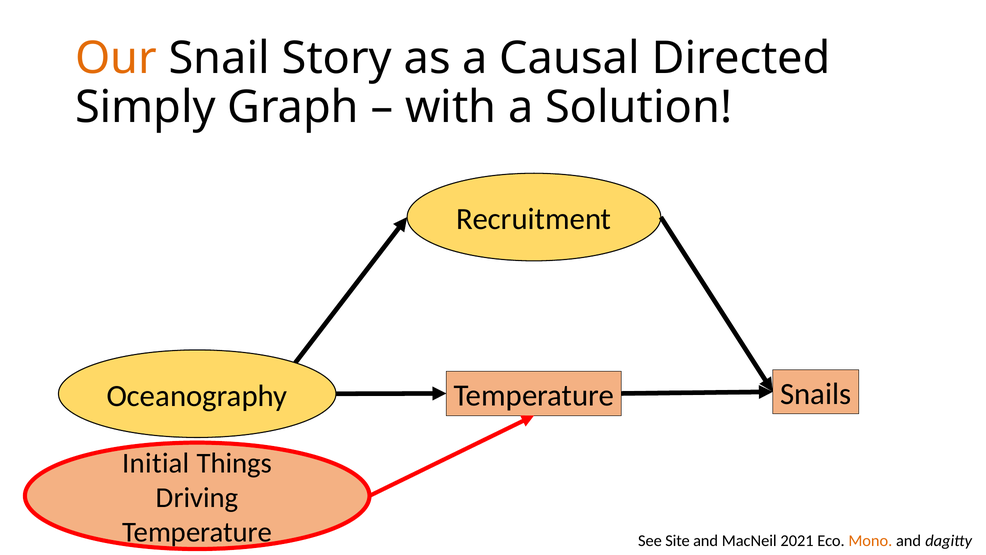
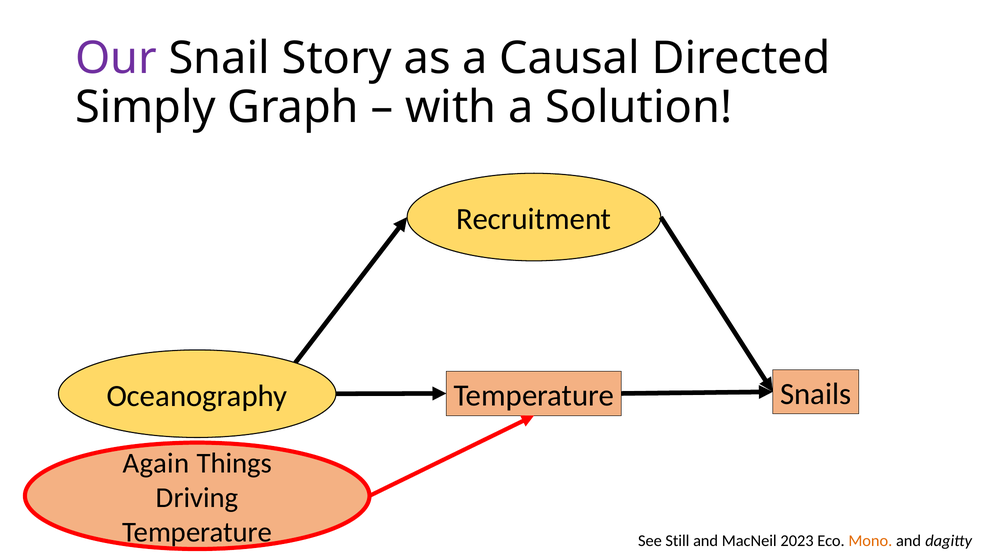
Our colour: orange -> purple
Initial: Initial -> Again
Site: Site -> Still
2021: 2021 -> 2023
